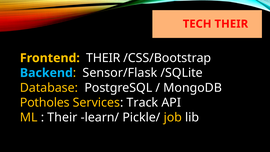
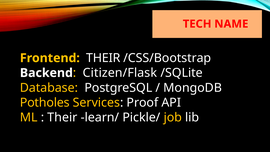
TECH THEIR: THEIR -> NAME
Backend colour: light blue -> white
Sensor/Flask: Sensor/Flask -> Citizen/Flask
Track: Track -> Proof
